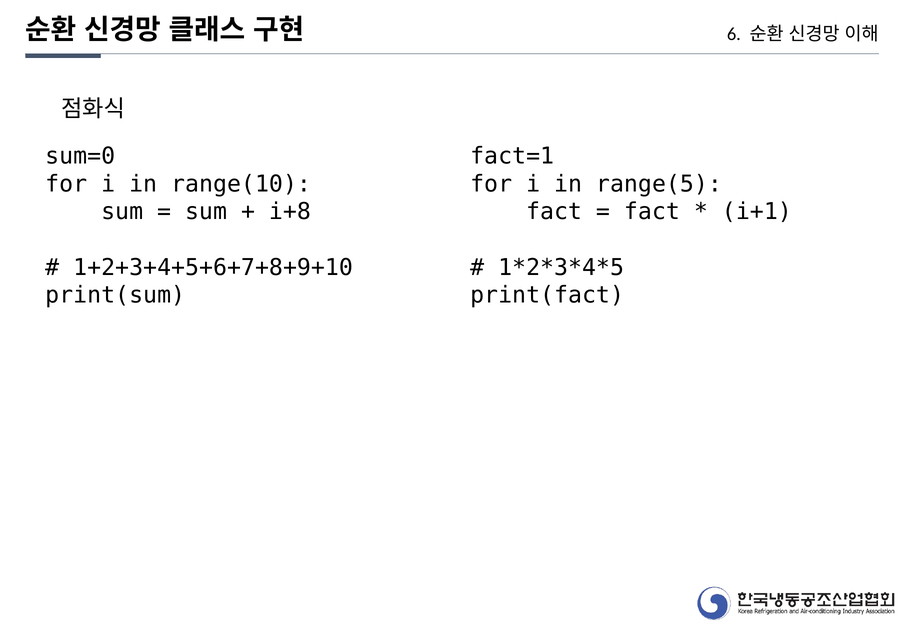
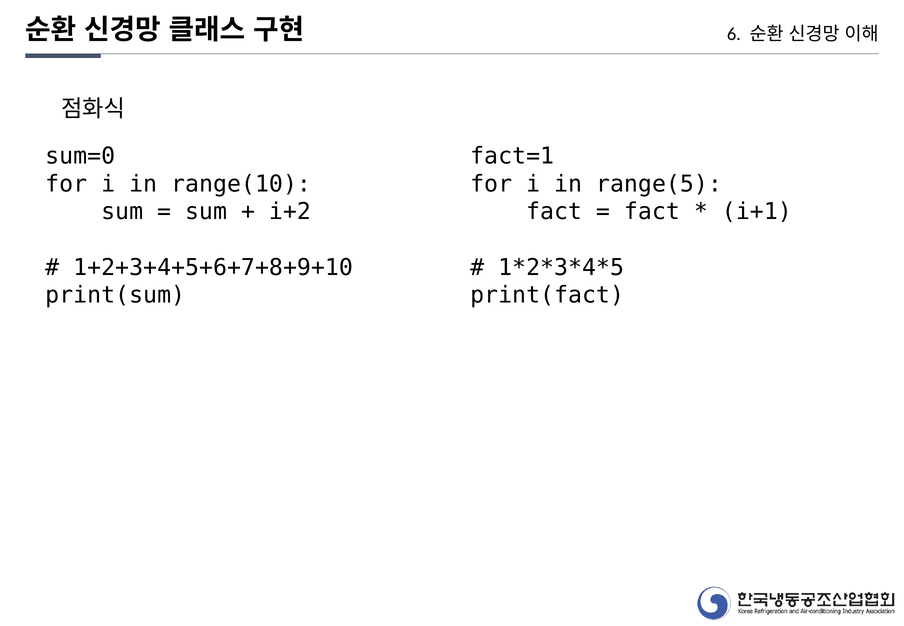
i+8: i+8 -> i+2
